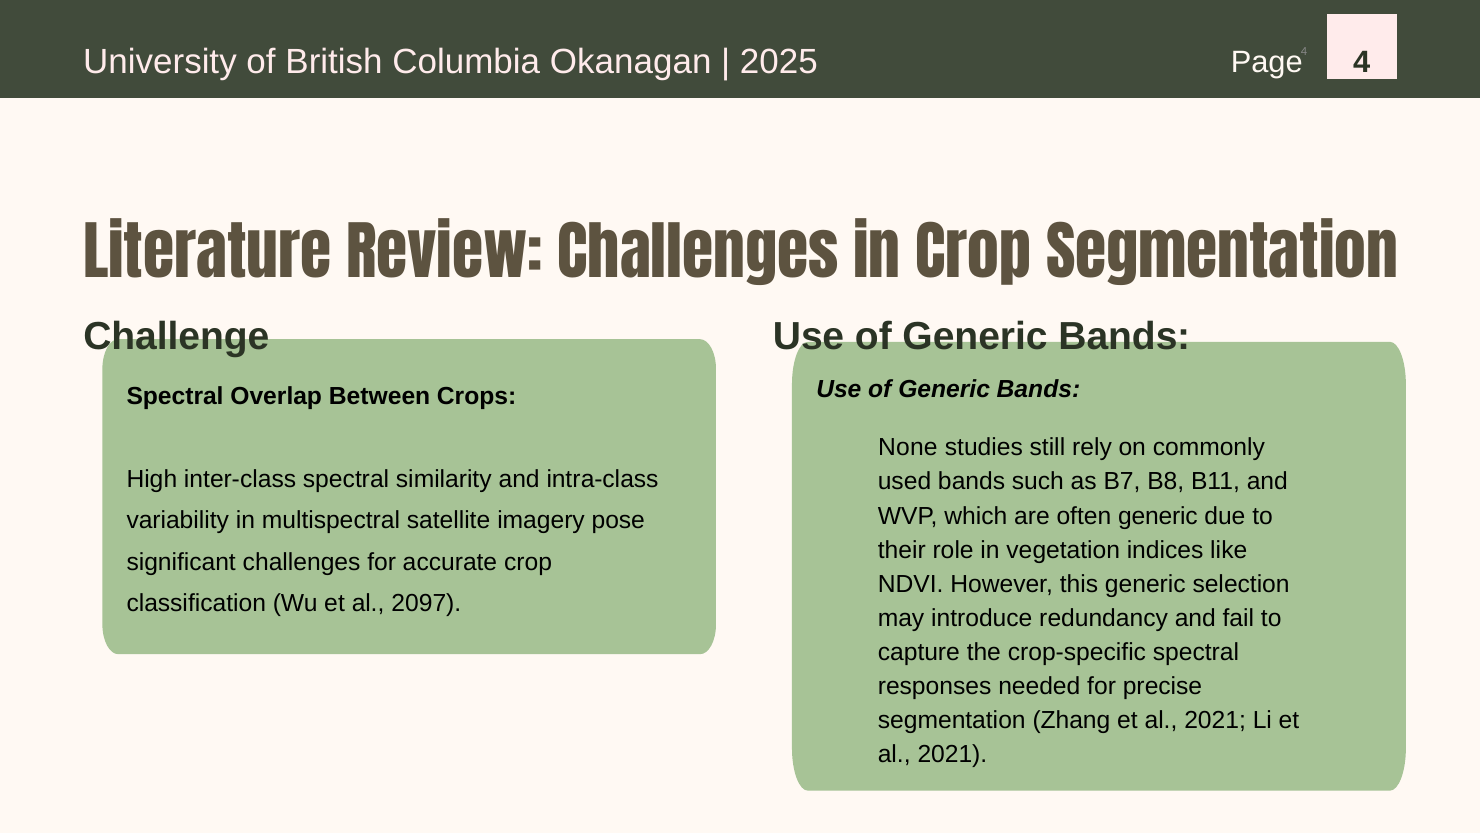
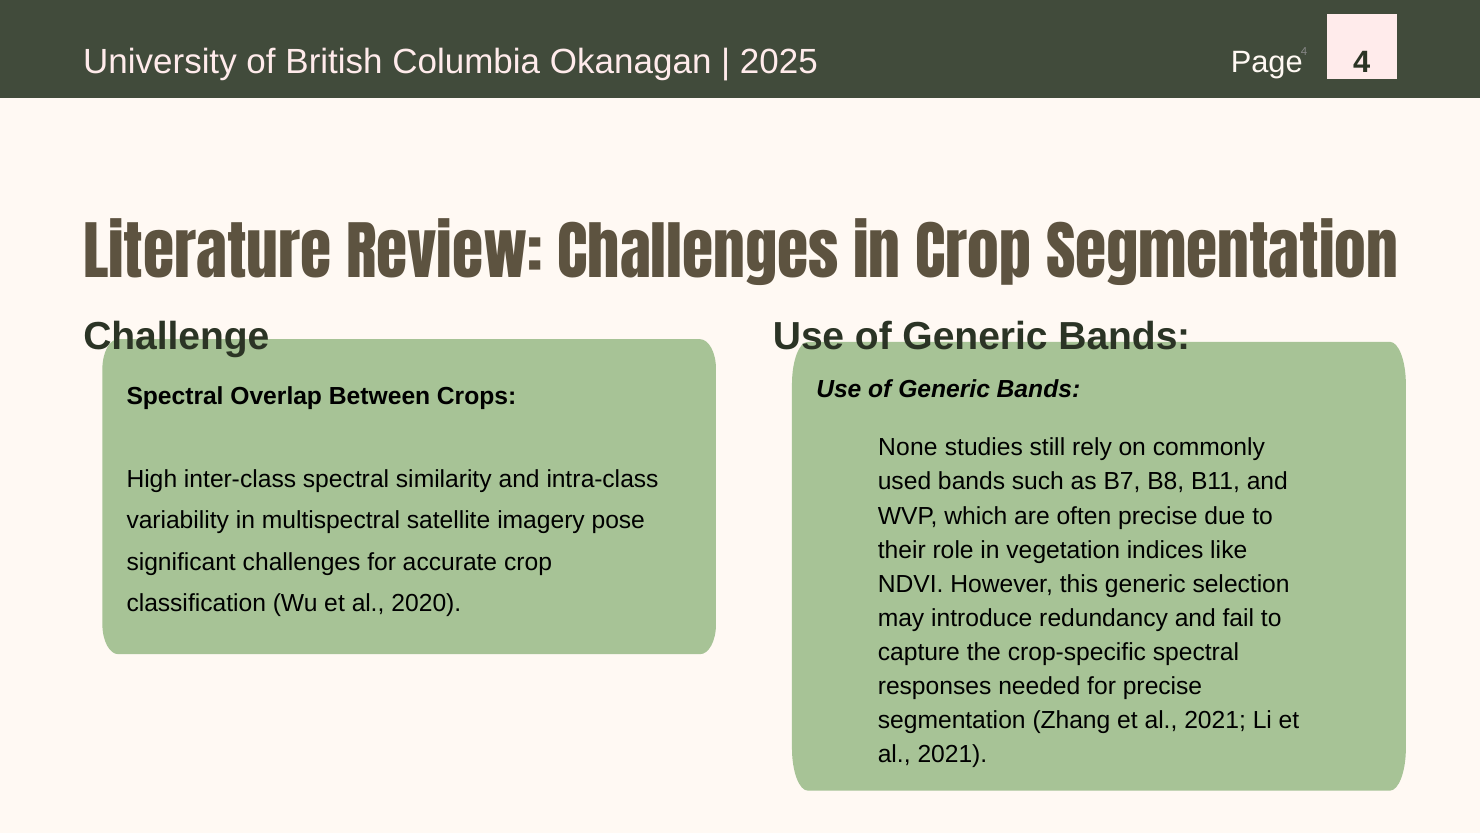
often generic: generic -> precise
2097: 2097 -> 2020
